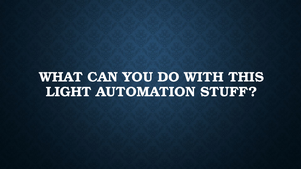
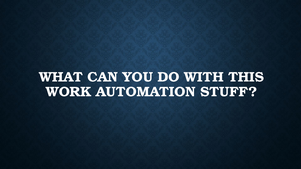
LIGHT: LIGHT -> WORK
